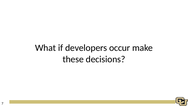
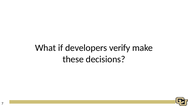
occur: occur -> verify
